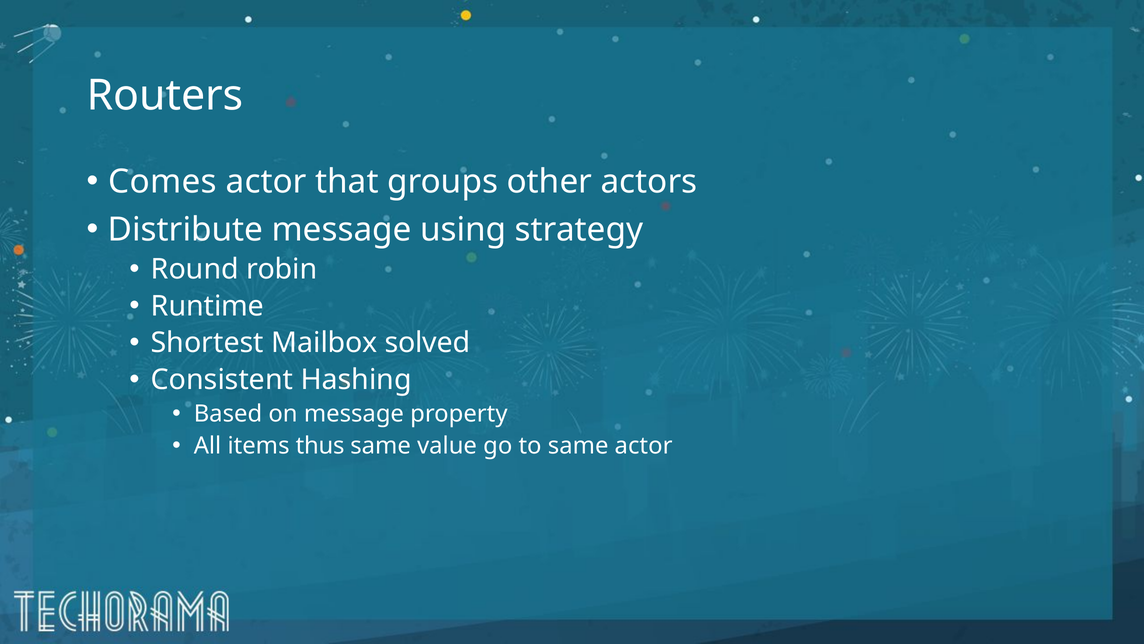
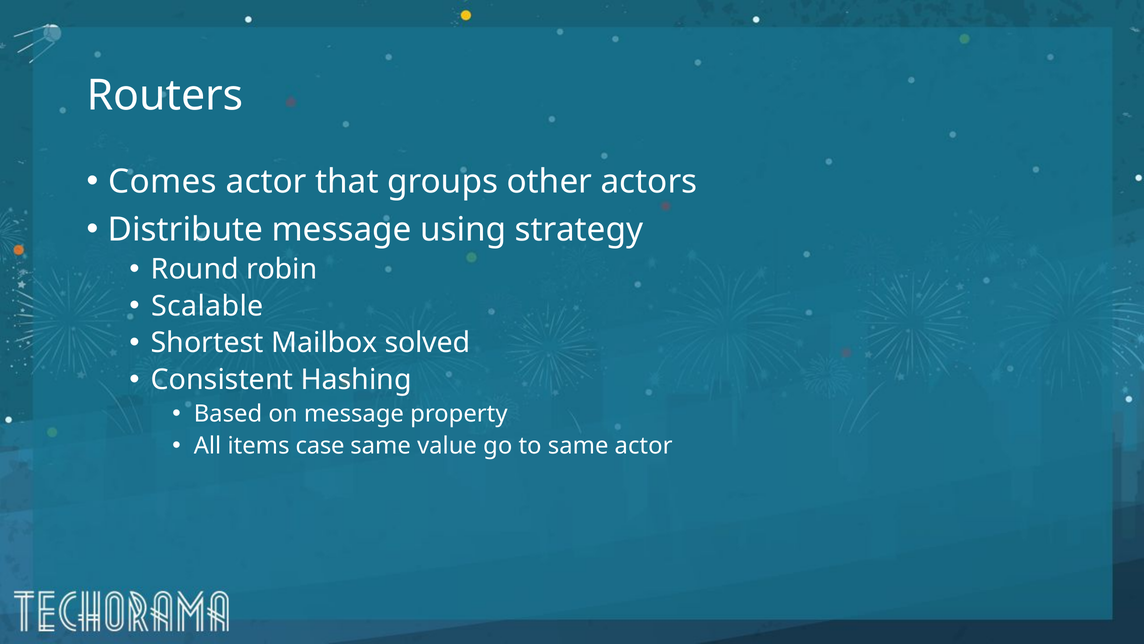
Runtime: Runtime -> Scalable
thus: thus -> case
